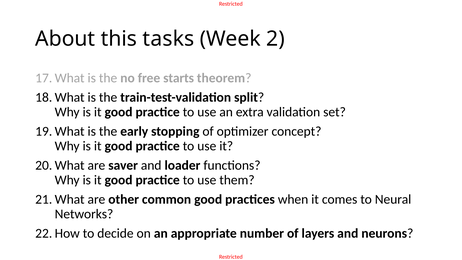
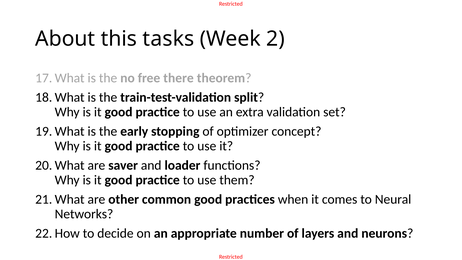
starts: starts -> there
